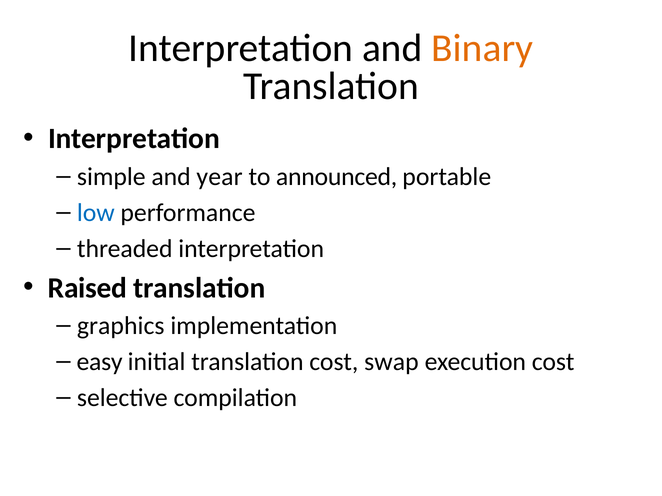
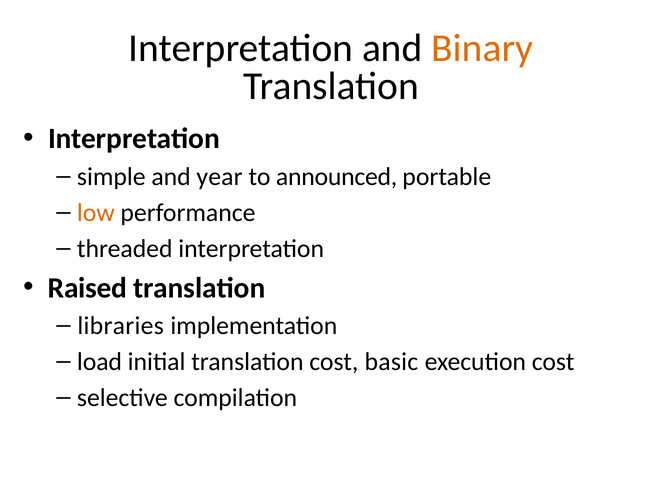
low colour: blue -> orange
graphics: graphics -> libraries
easy: easy -> load
swap: swap -> basic
